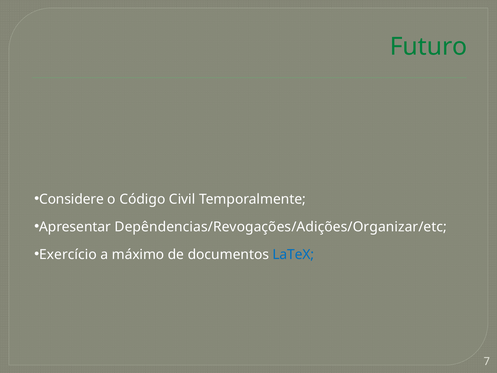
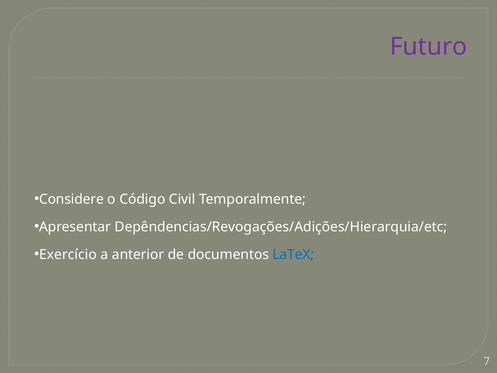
Futuro colour: green -> purple
Depêndencias/Revogações/Adições/Organizar/etc: Depêndencias/Revogações/Adições/Organizar/etc -> Depêndencias/Revogações/Adições/Hierarquia/etc
máximo: máximo -> anterior
